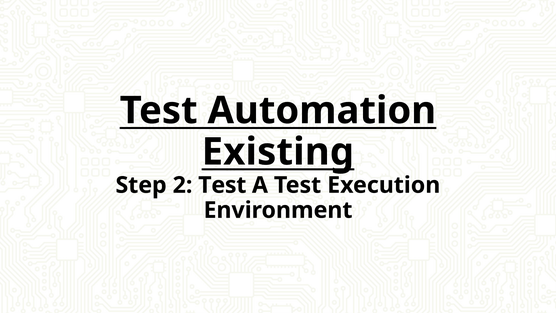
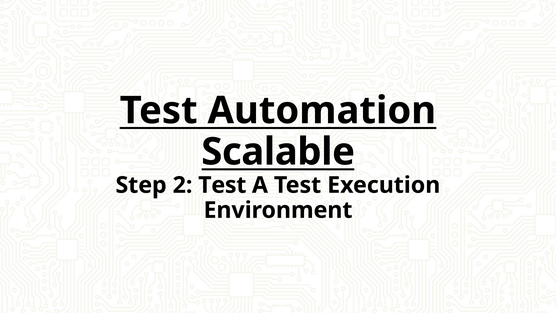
Existing: Existing -> Scalable
